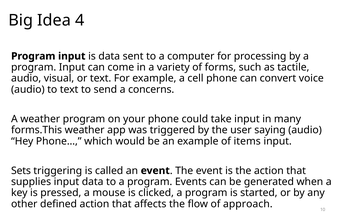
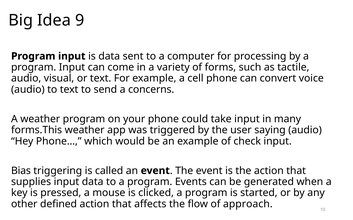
4: 4 -> 9
items: items -> check
Sets: Sets -> Bias
